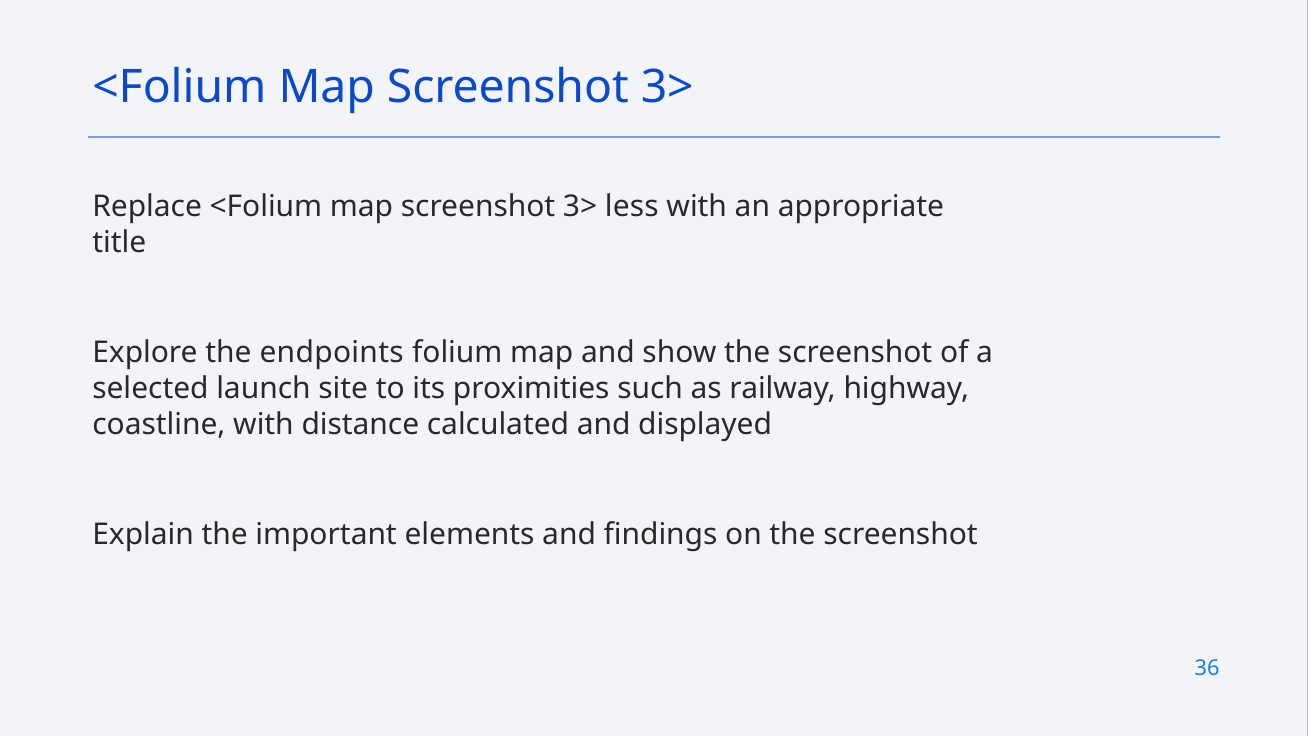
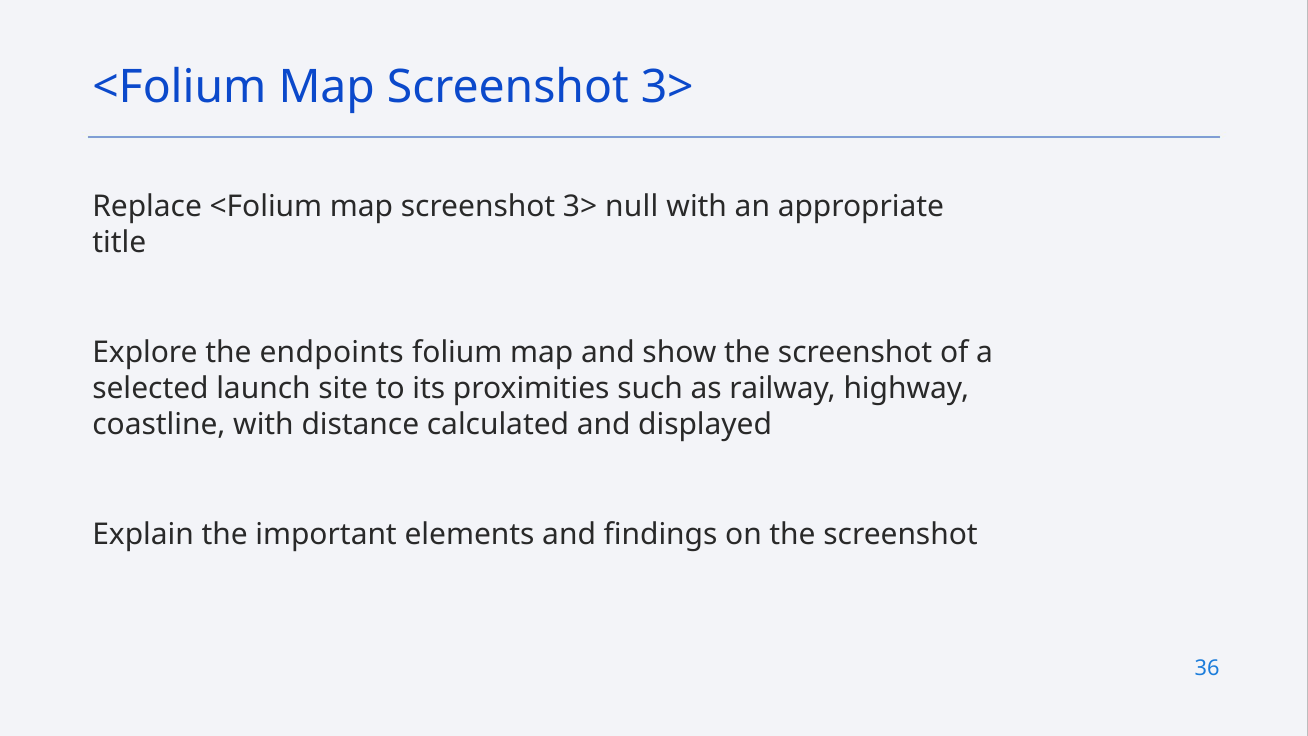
less: less -> null
